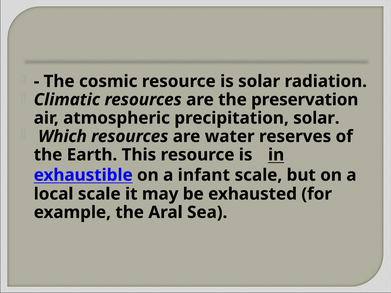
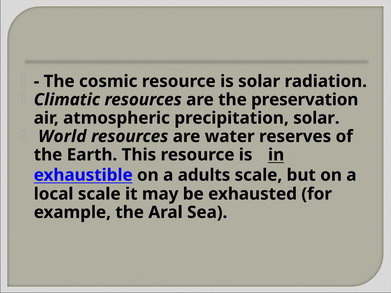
Which: Which -> World
infant: infant -> adults
